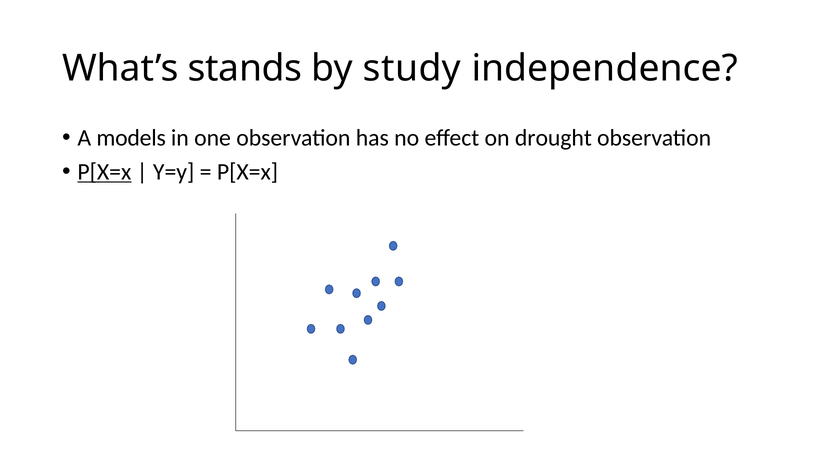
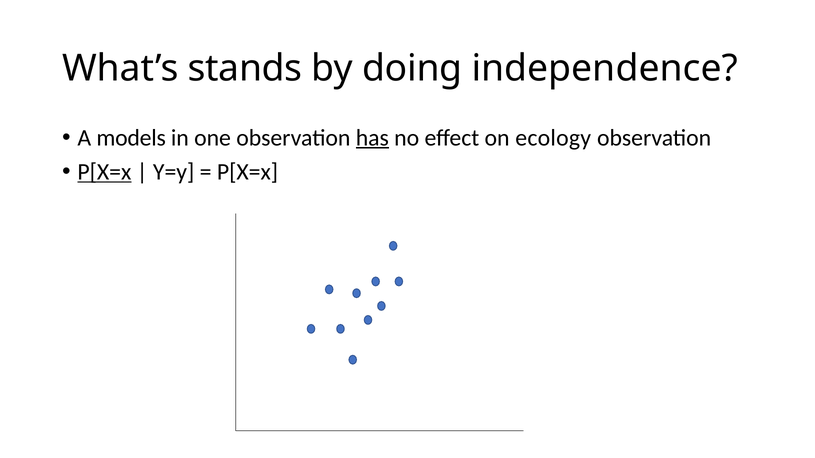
study: study -> doing
has underline: none -> present
drought: drought -> ecology
